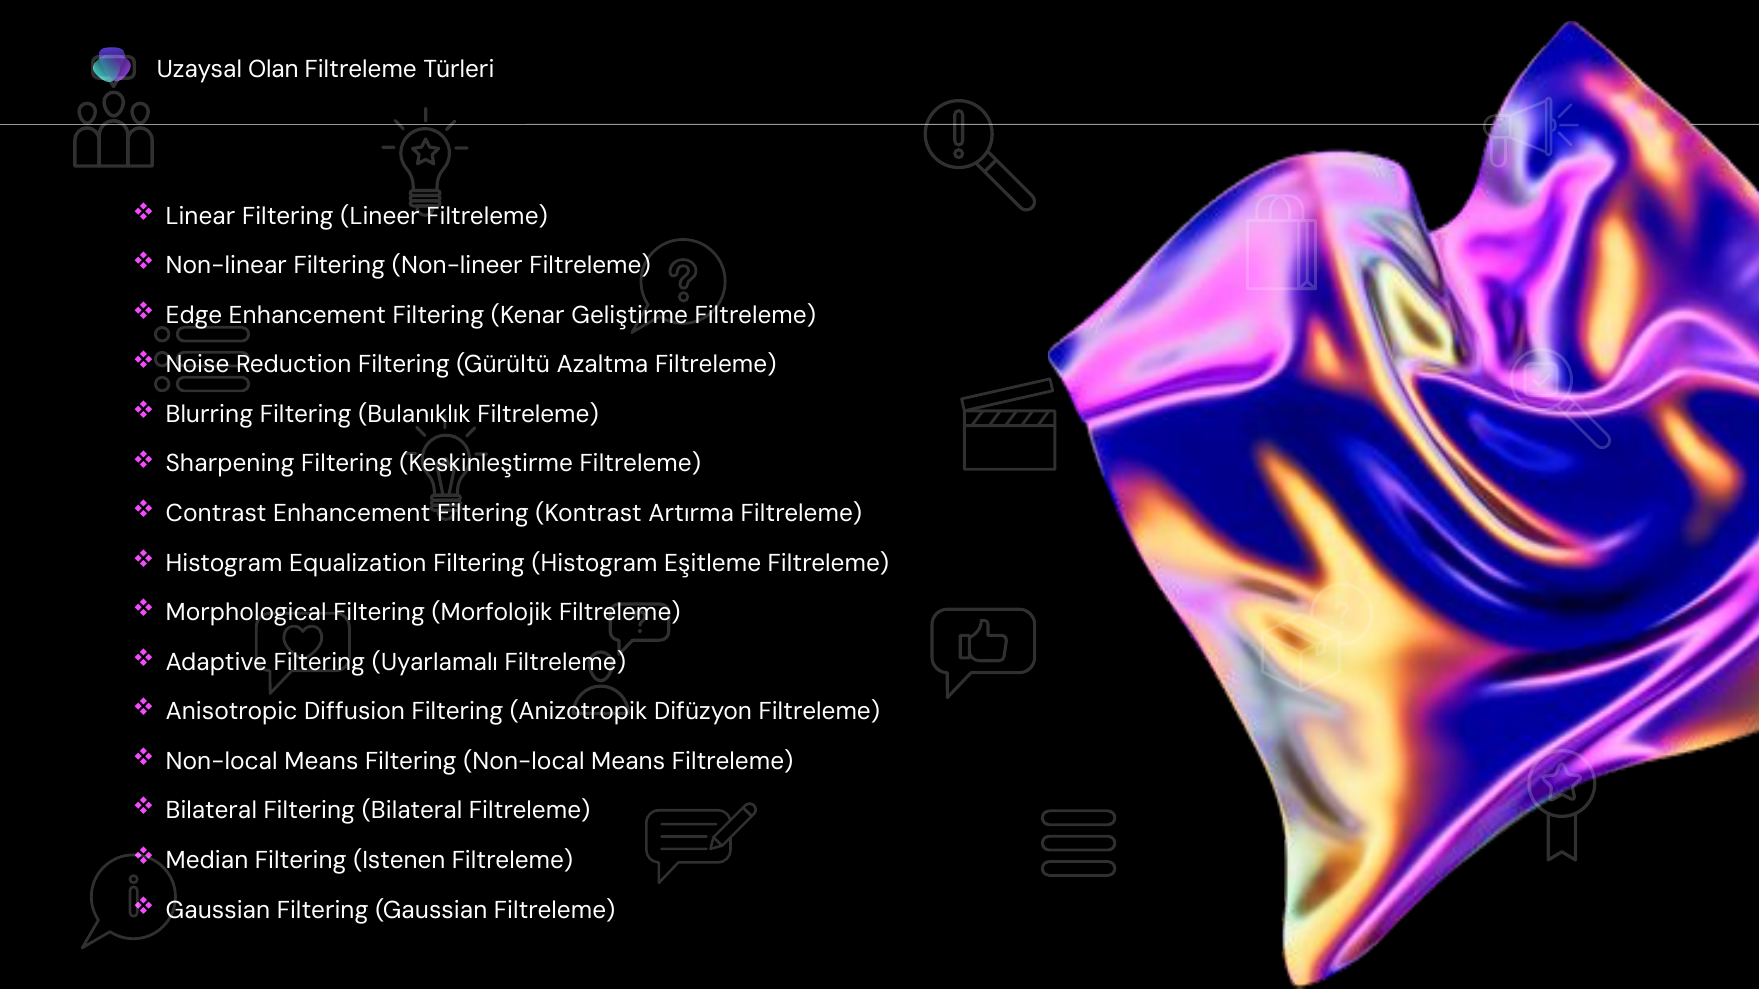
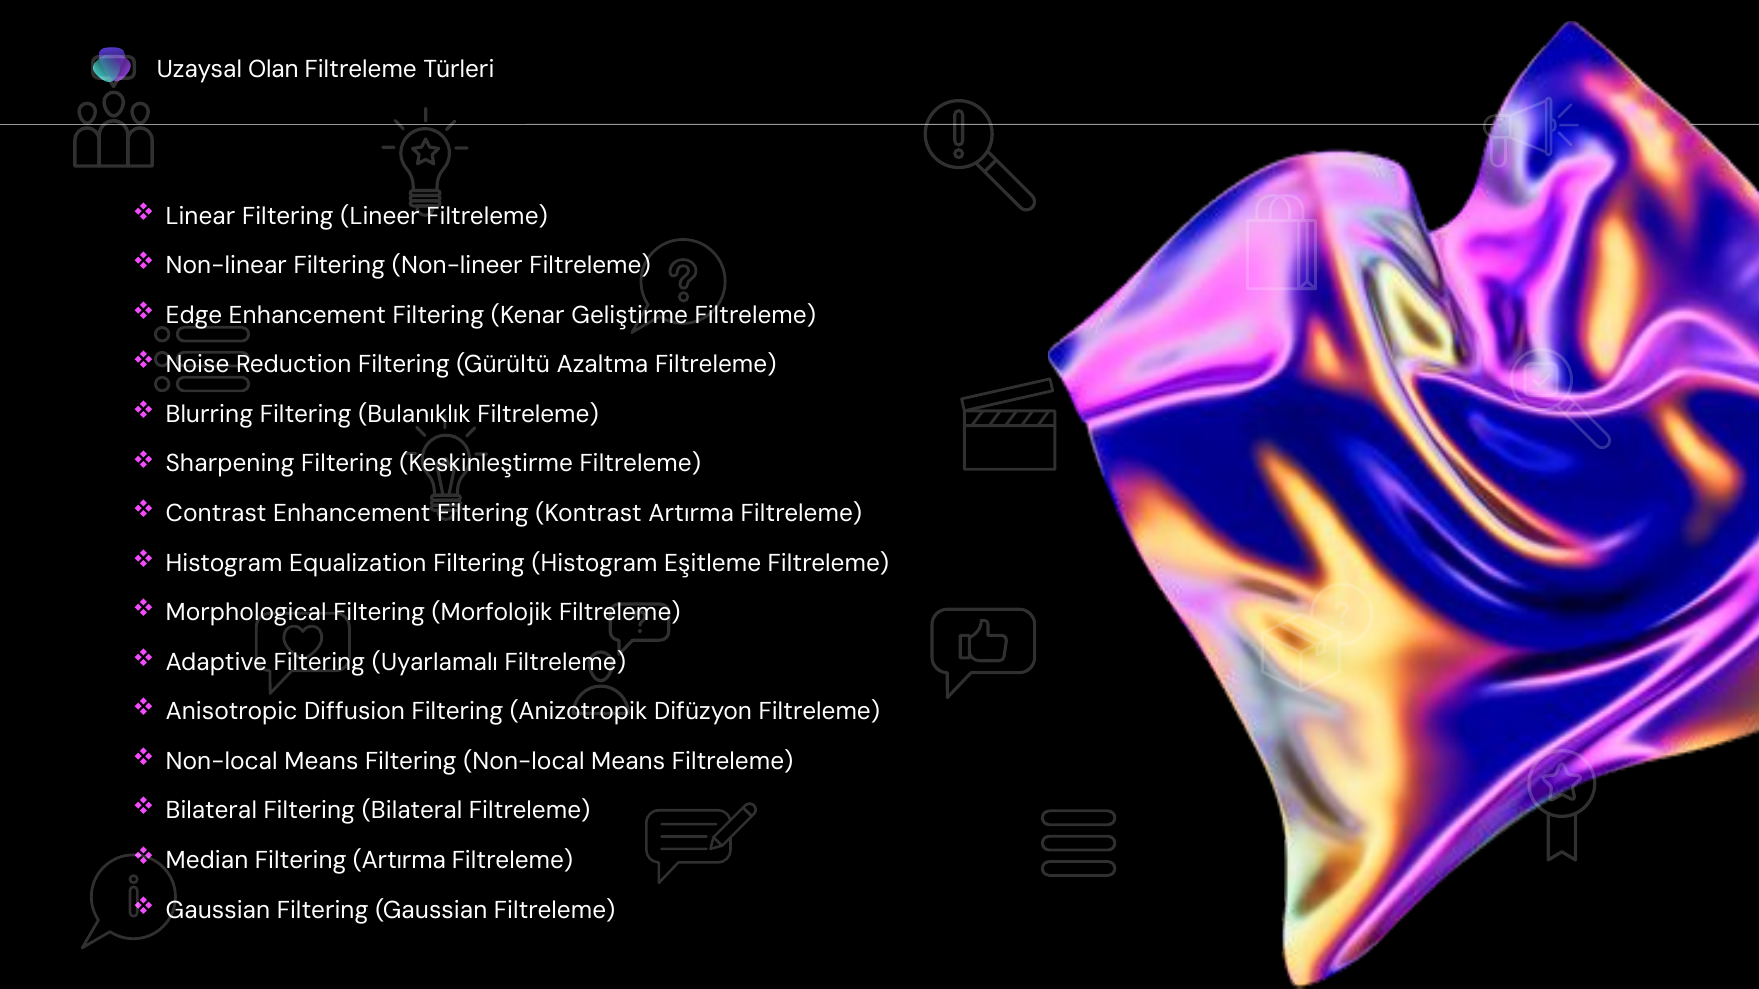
Filtering Istenen: Istenen -> Artırma
